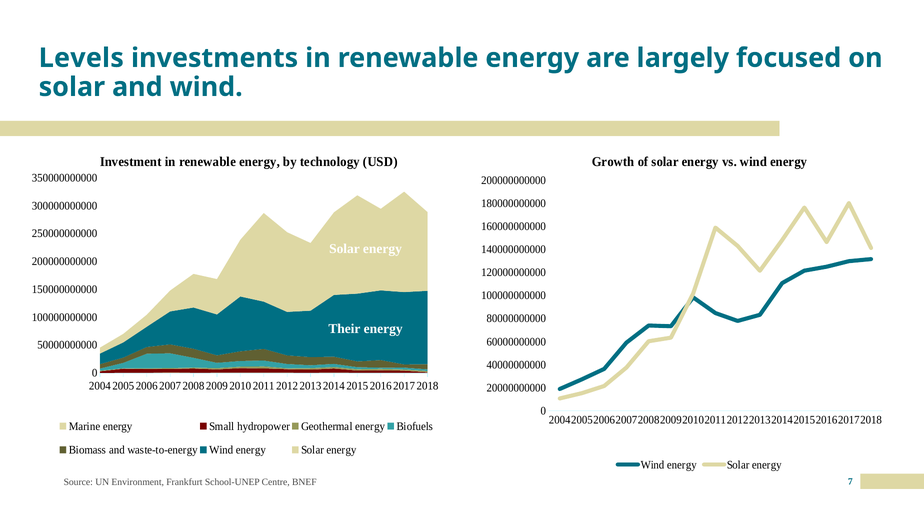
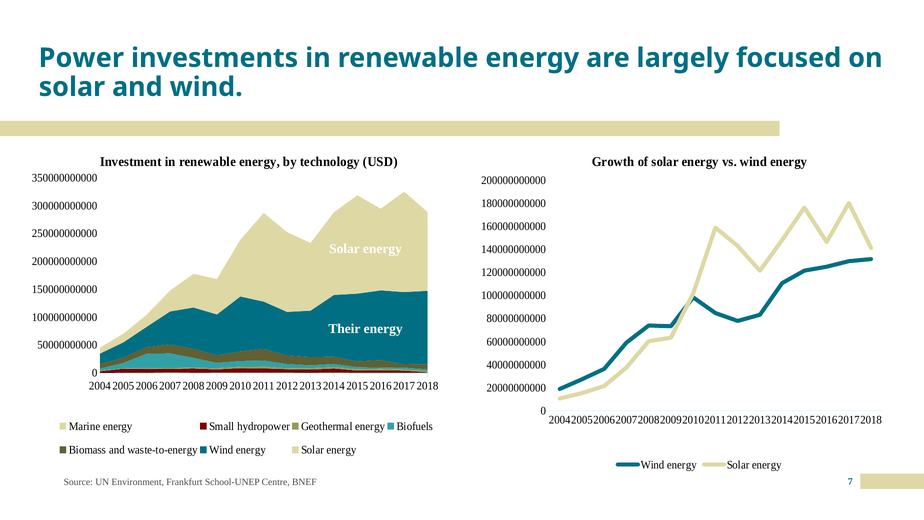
Levels: Levels -> Power
